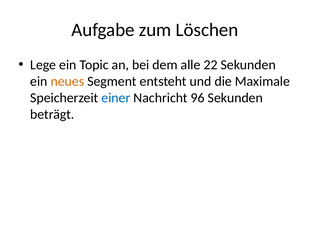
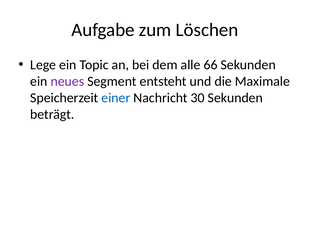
22: 22 -> 66
neues colour: orange -> purple
96: 96 -> 30
